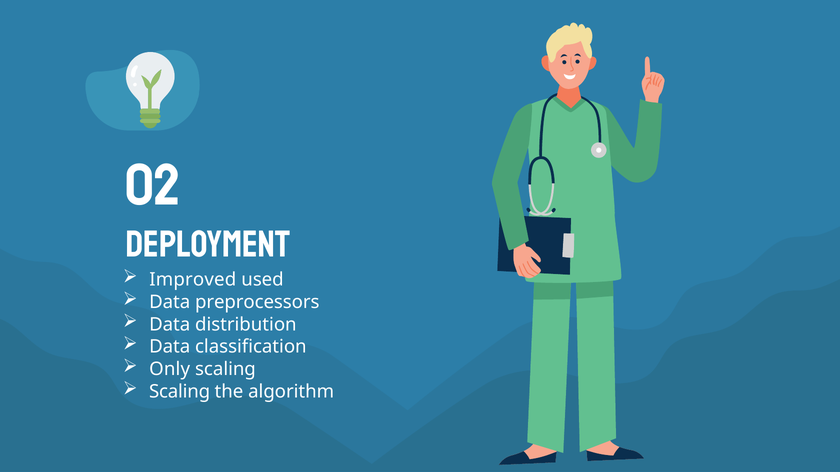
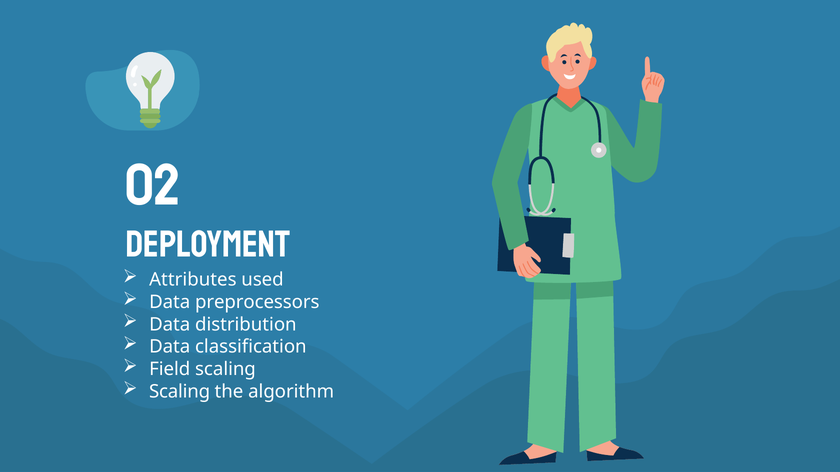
Improved: Improved -> Attributes
Only: Only -> Field
